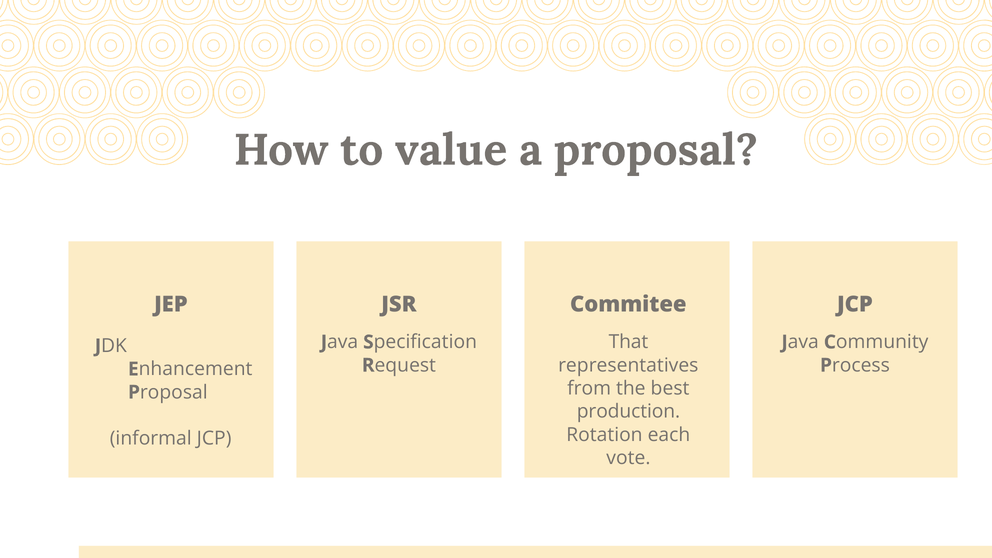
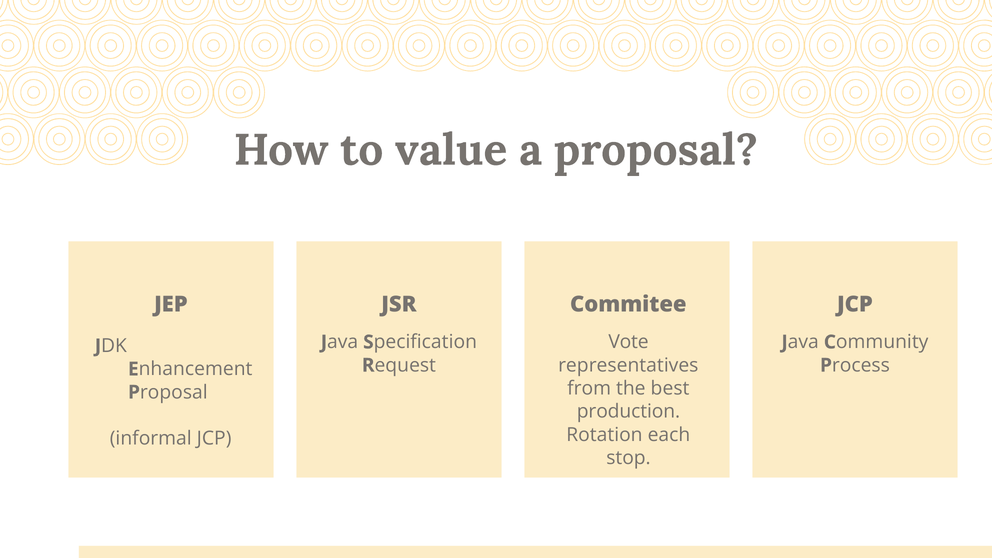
That: That -> Vote
vote: vote -> stop
